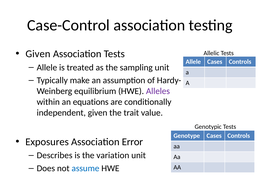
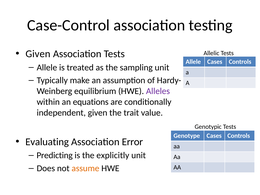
Exposures: Exposures -> Evaluating
Describes: Describes -> Predicting
variation: variation -> explicitly
assume colour: blue -> orange
